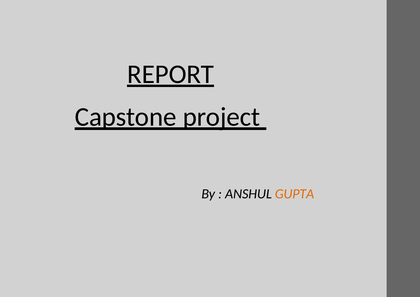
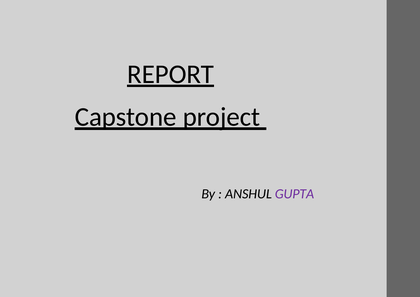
GUPTA colour: orange -> purple
